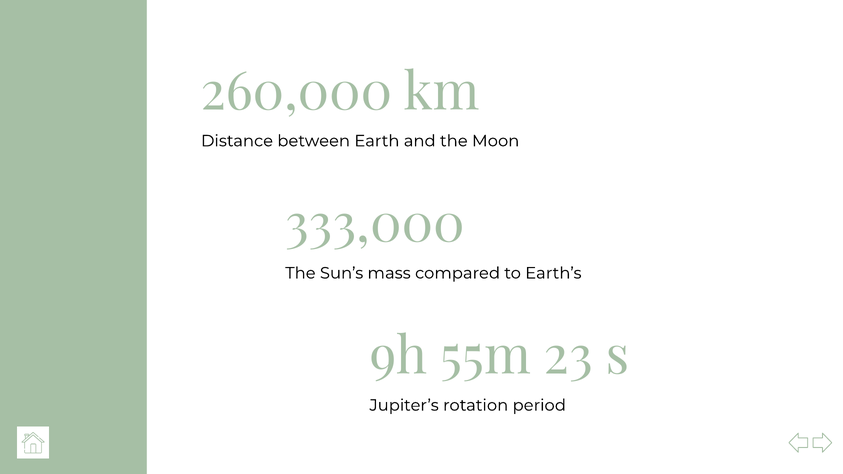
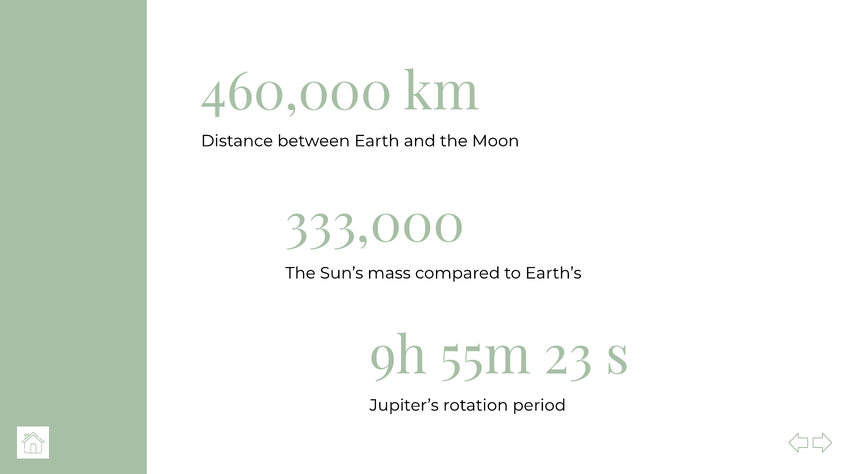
260,000: 260,000 -> 460,000
